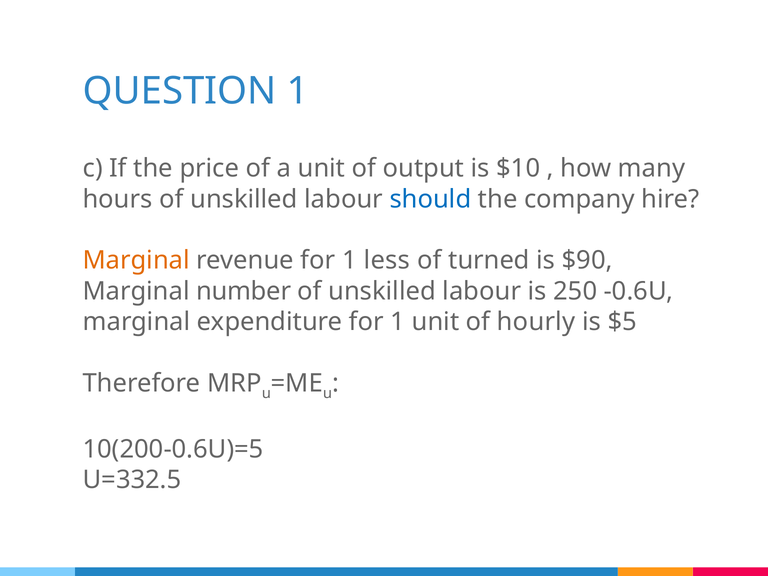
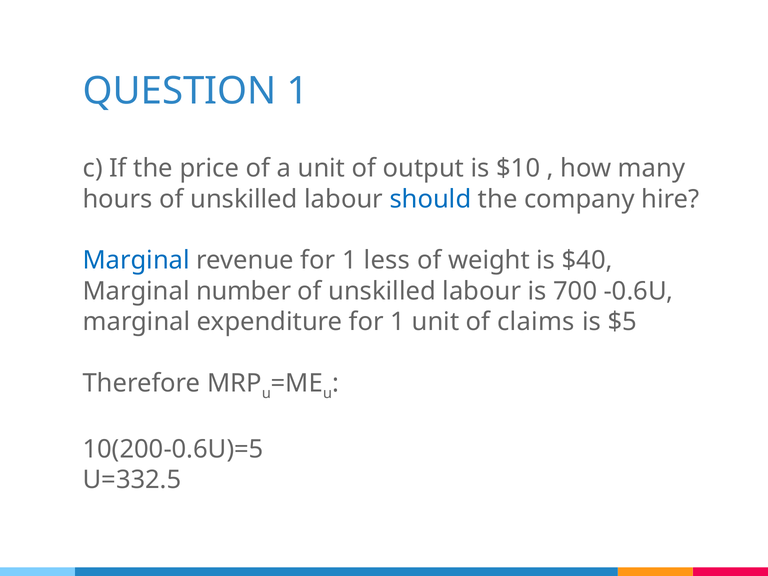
Marginal at (136, 261) colour: orange -> blue
turned: turned -> weight
$90: $90 -> $40
250: 250 -> 700
hourly: hourly -> claims
